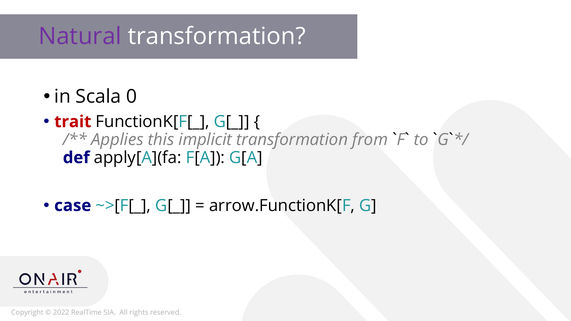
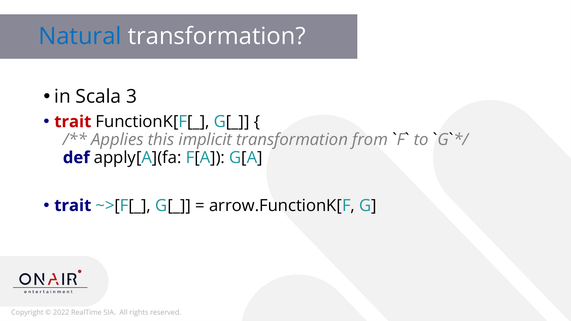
Natural colour: purple -> blue
0: 0 -> 3
case at (73, 206): case -> trait
